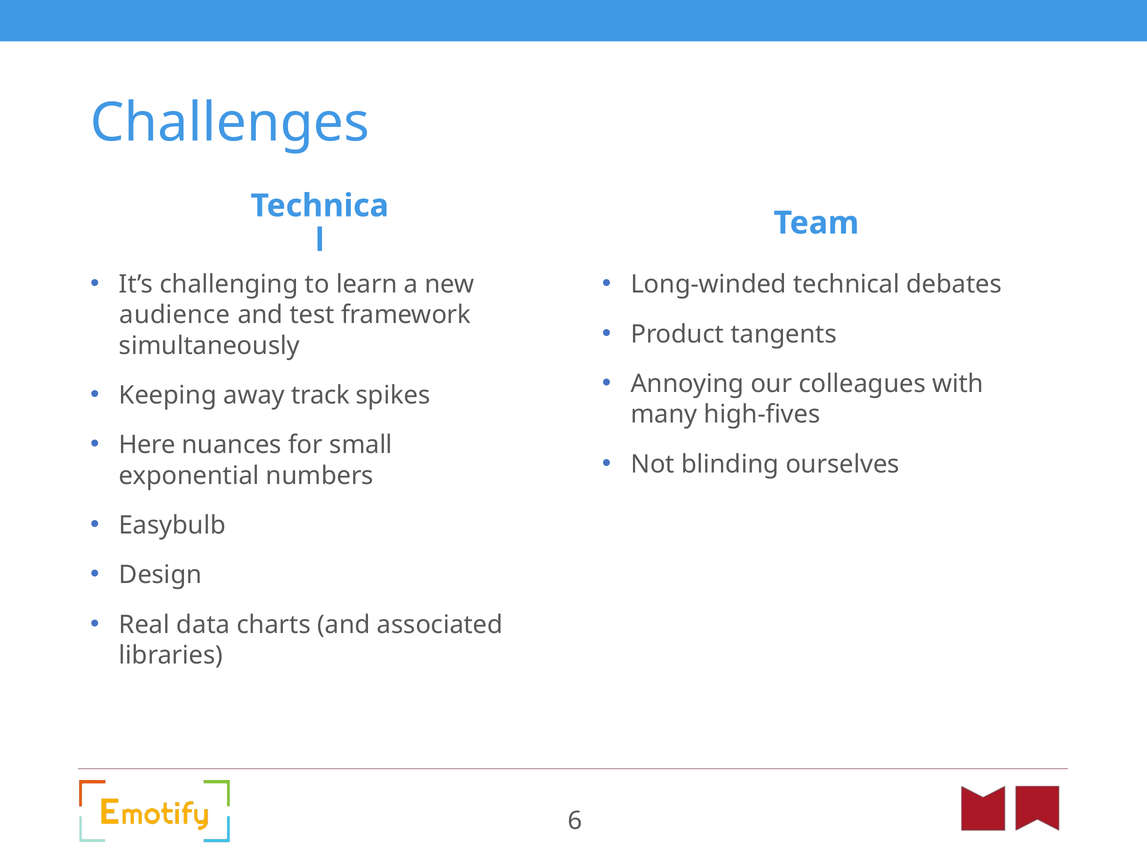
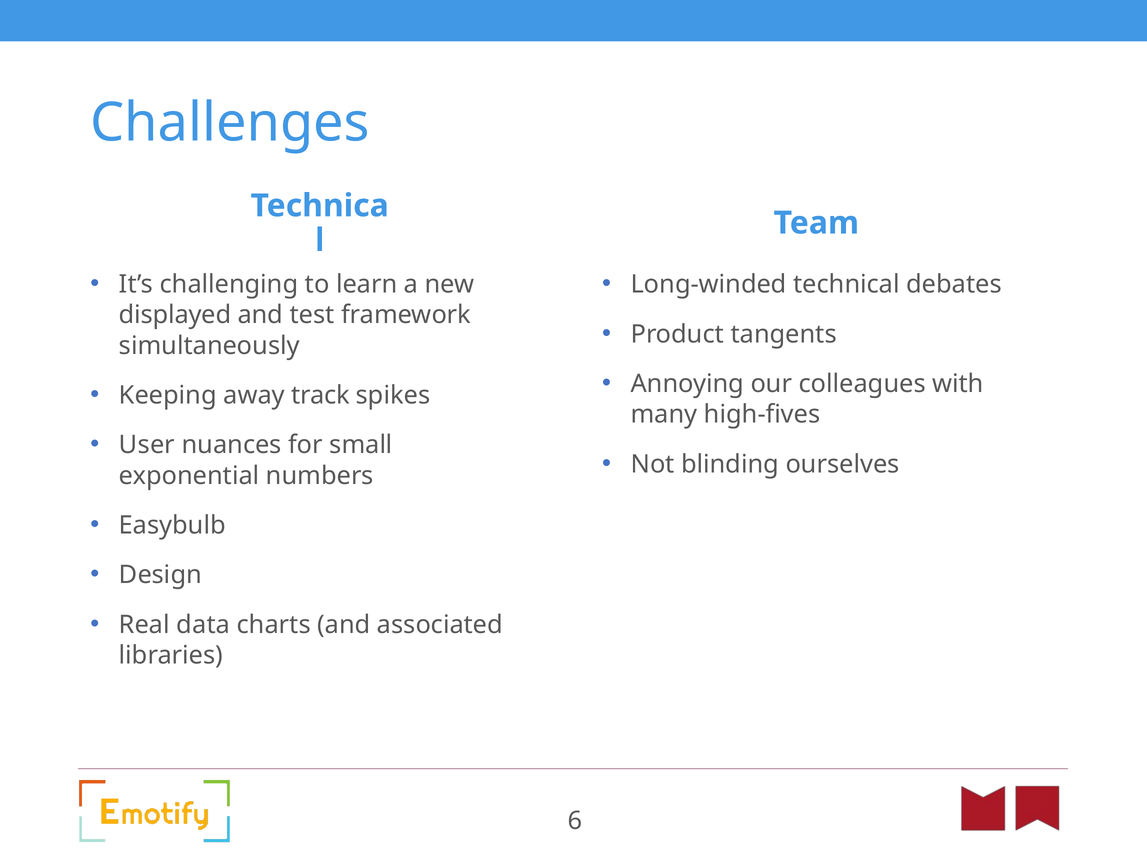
audience: audience -> displayed
Here: Here -> User
